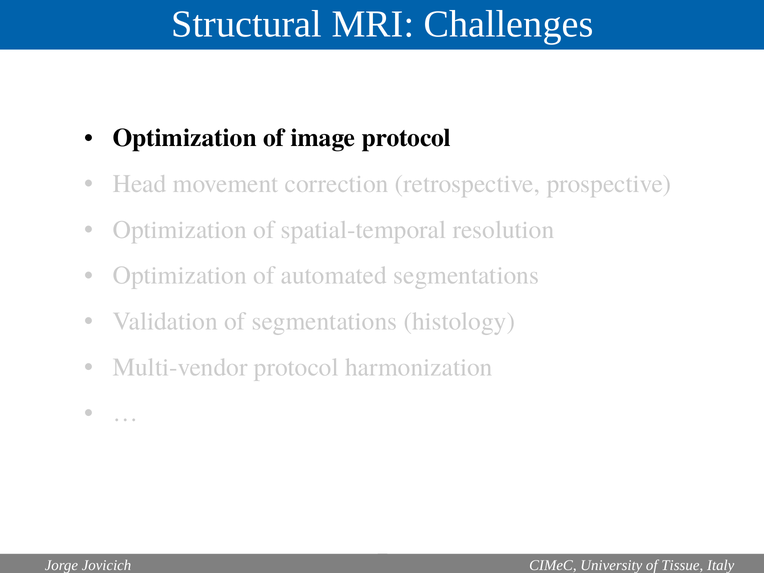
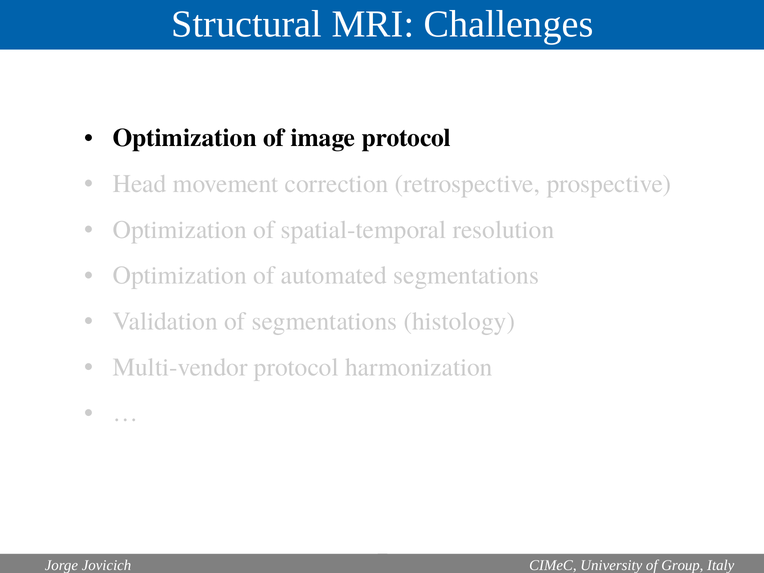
Tissue: Tissue -> Group
